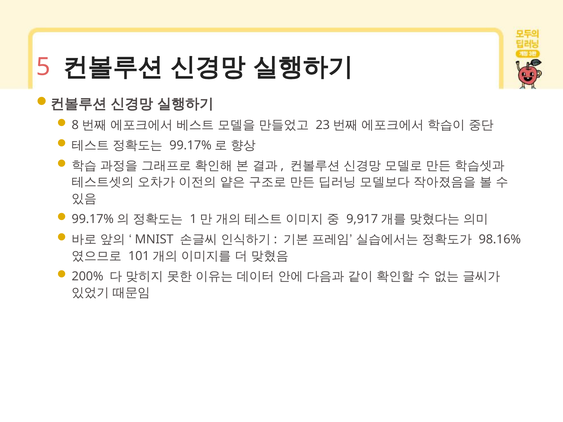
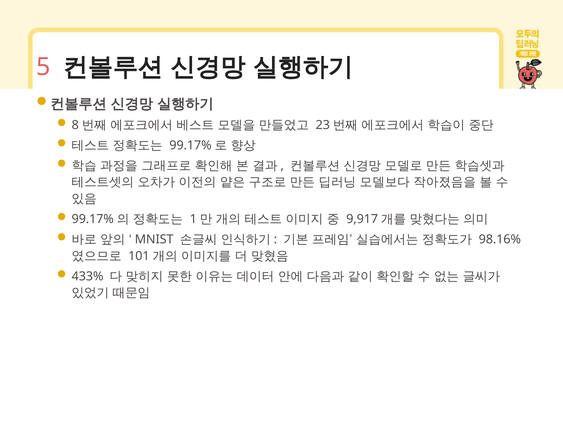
200%: 200% -> 433%
